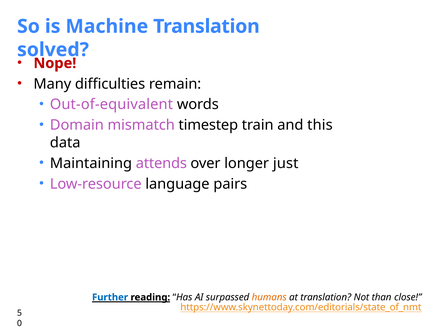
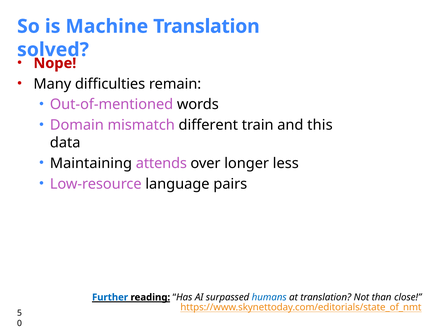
Out-of-equivalent: Out-of-equivalent -> Out-of-mentioned
timestep: timestep -> different
just: just -> less
humans colour: orange -> blue
